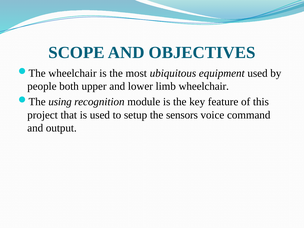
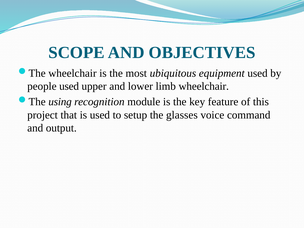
people both: both -> used
sensors: sensors -> glasses
